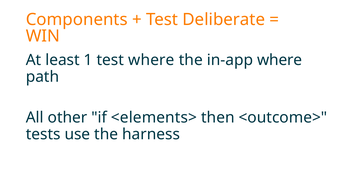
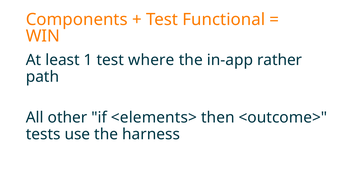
Deliberate: Deliberate -> Functional
in-app where: where -> rather
